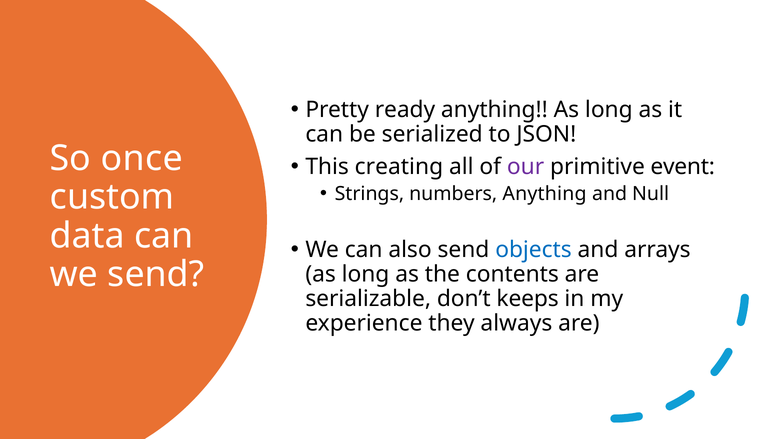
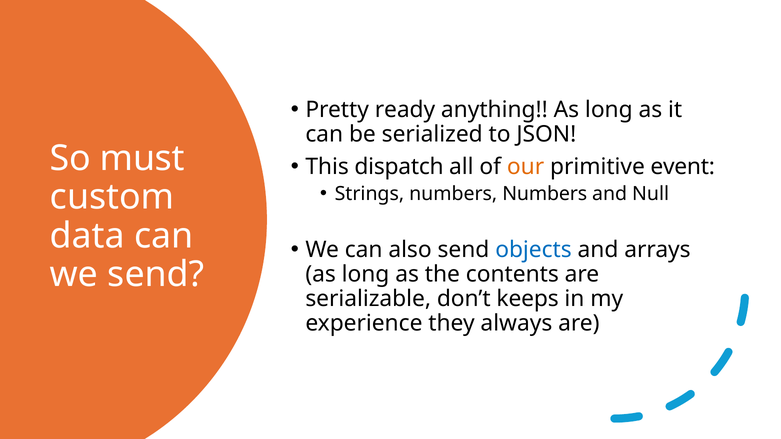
once: once -> must
creating: creating -> dispatch
our colour: purple -> orange
numbers Anything: Anything -> Numbers
